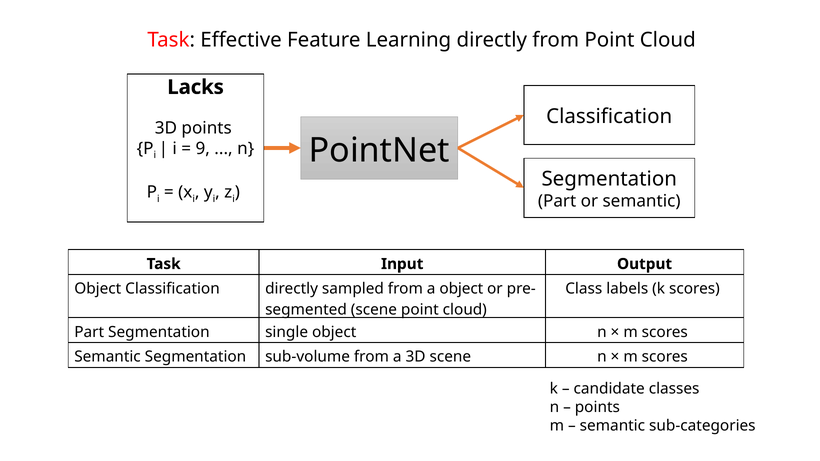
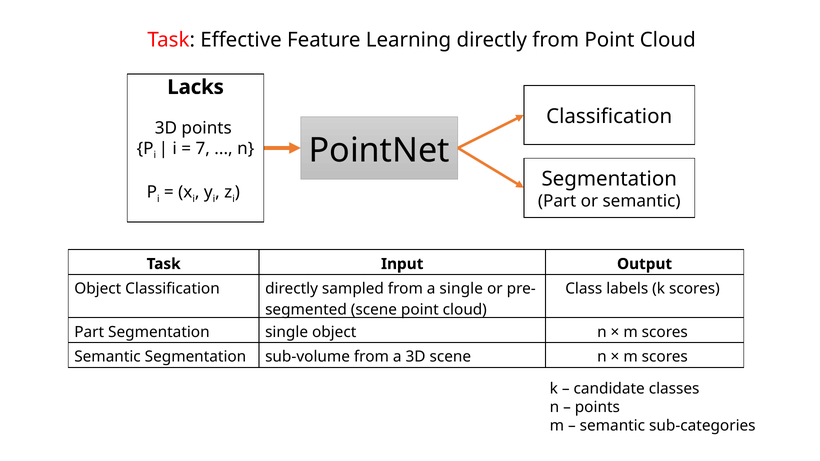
9: 9 -> 7
a object: object -> single
